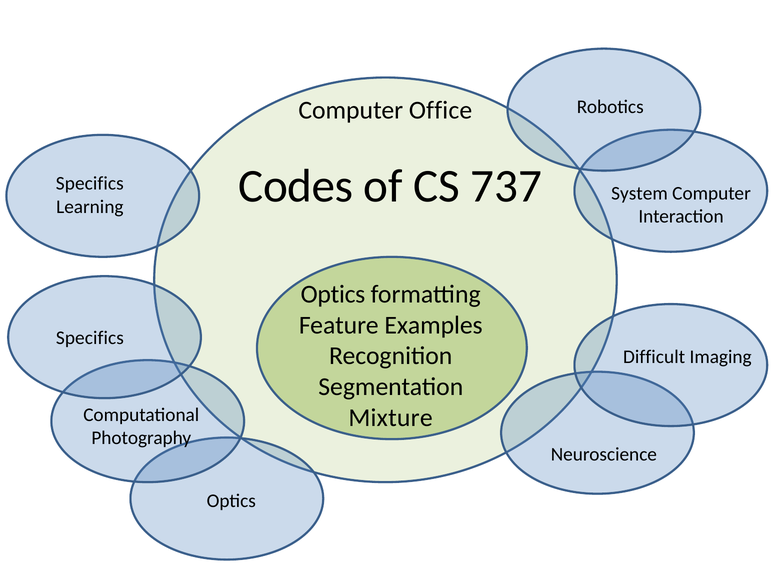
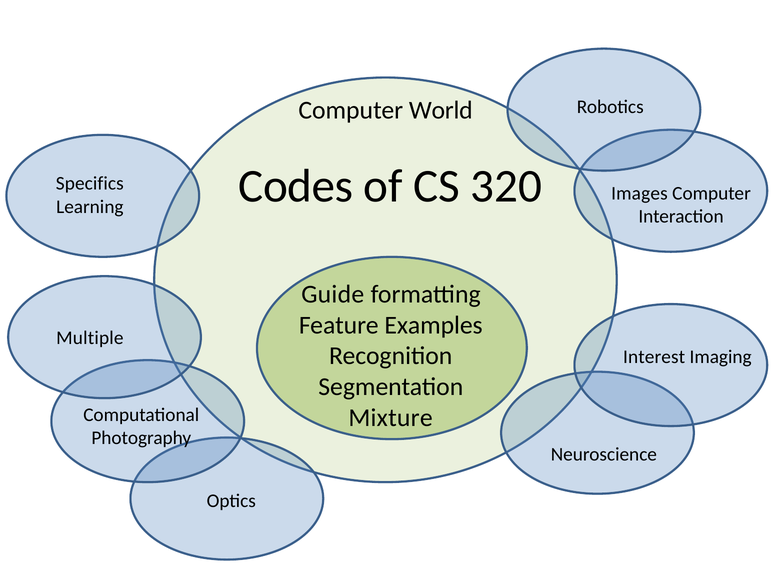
Office: Office -> World
737: 737 -> 320
System: System -> Images
Optics at (333, 294): Optics -> Guide
Specifics at (90, 338): Specifics -> Multiple
Difficult: Difficult -> Interest
